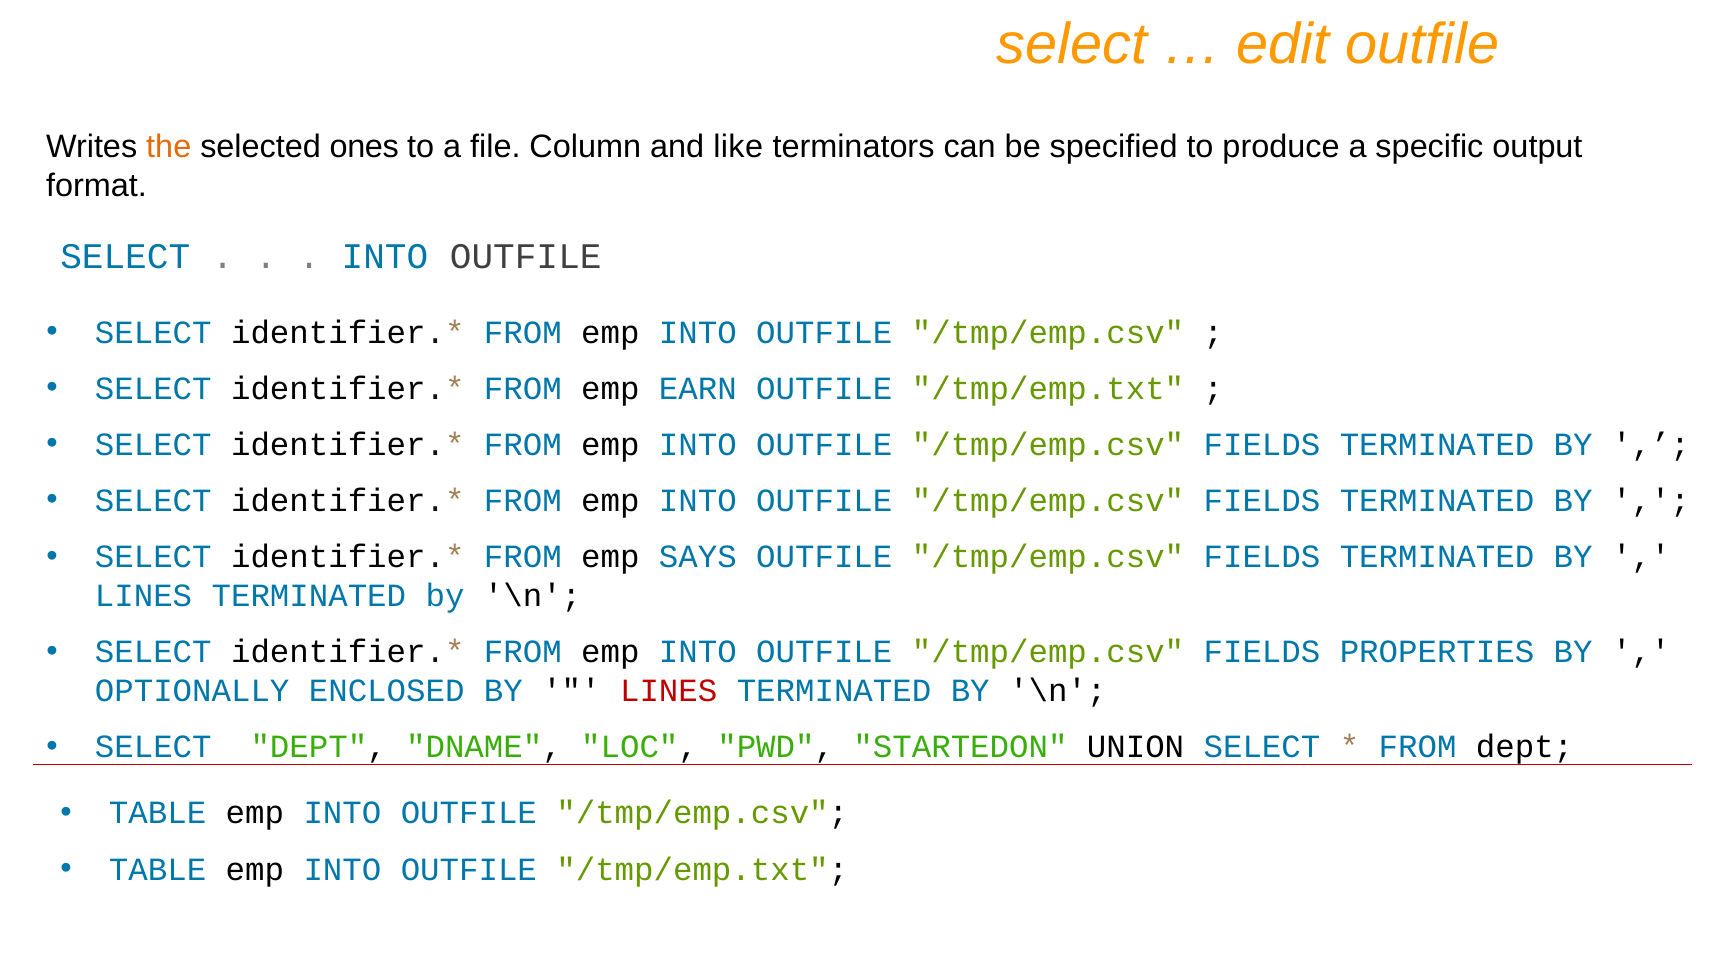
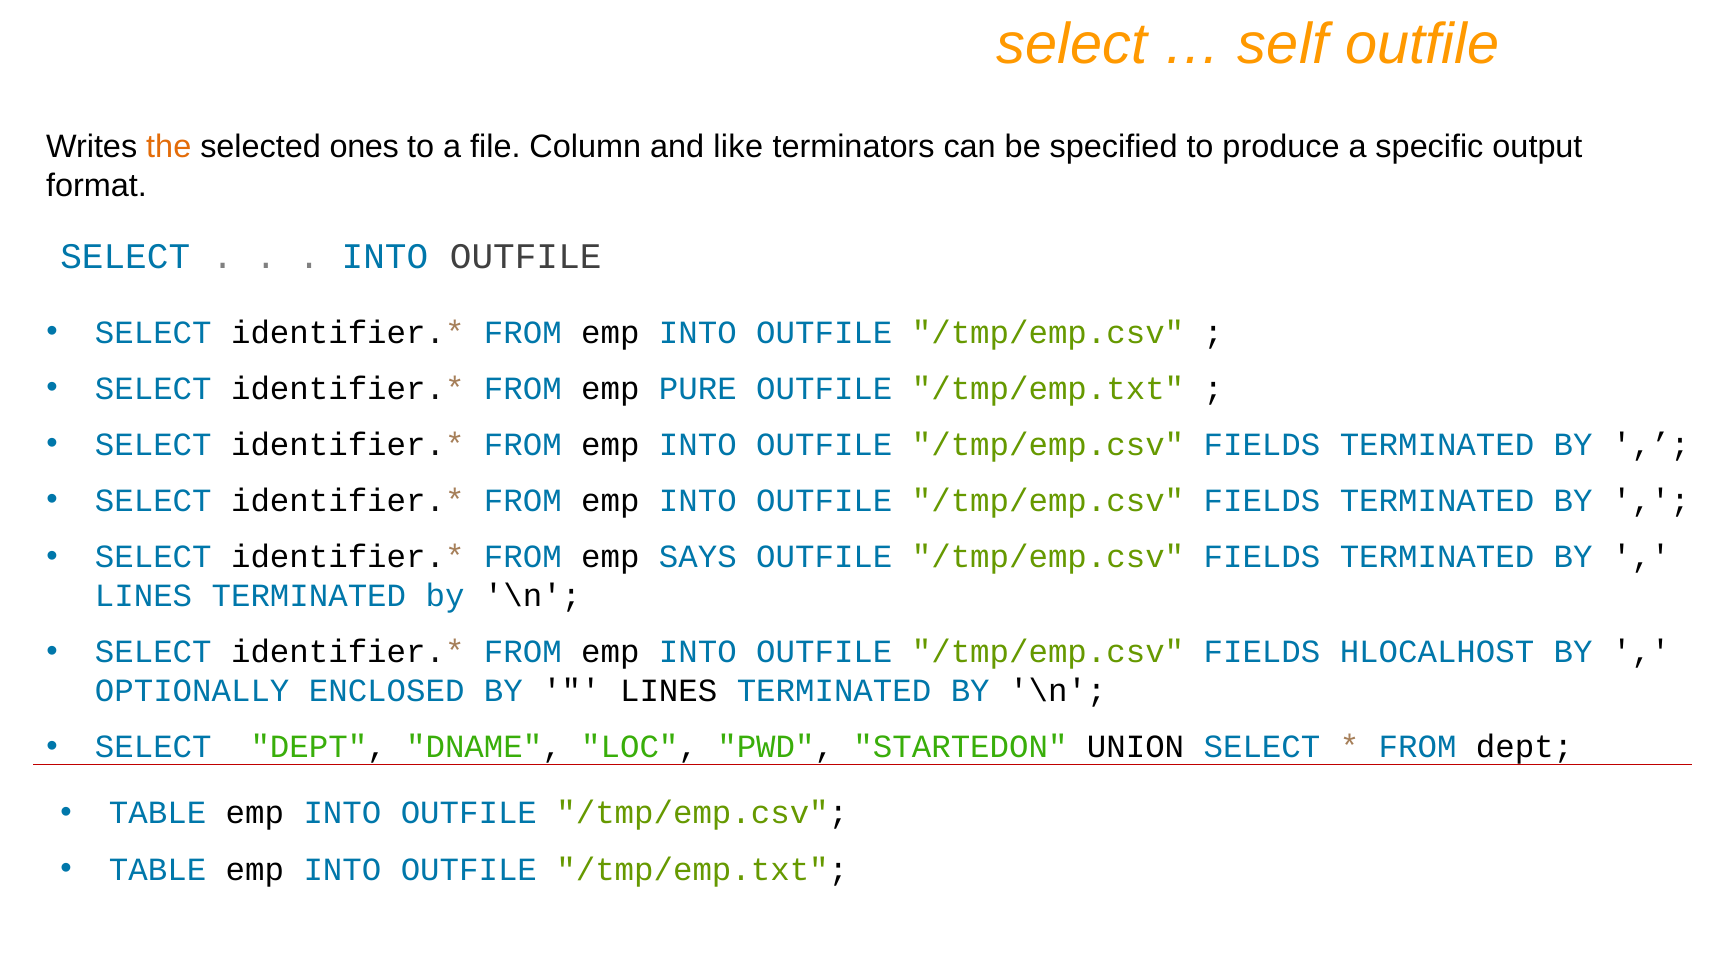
edit: edit -> self
EARN: EARN -> PURE
PROPERTIES: PROPERTIES -> HLOCALHOST
LINES at (669, 691) colour: red -> black
